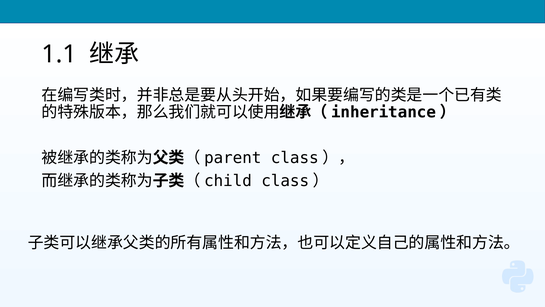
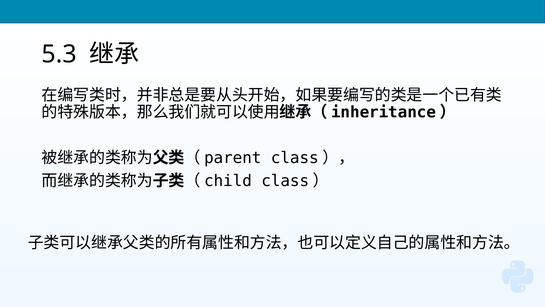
1.1: 1.1 -> 5.3
